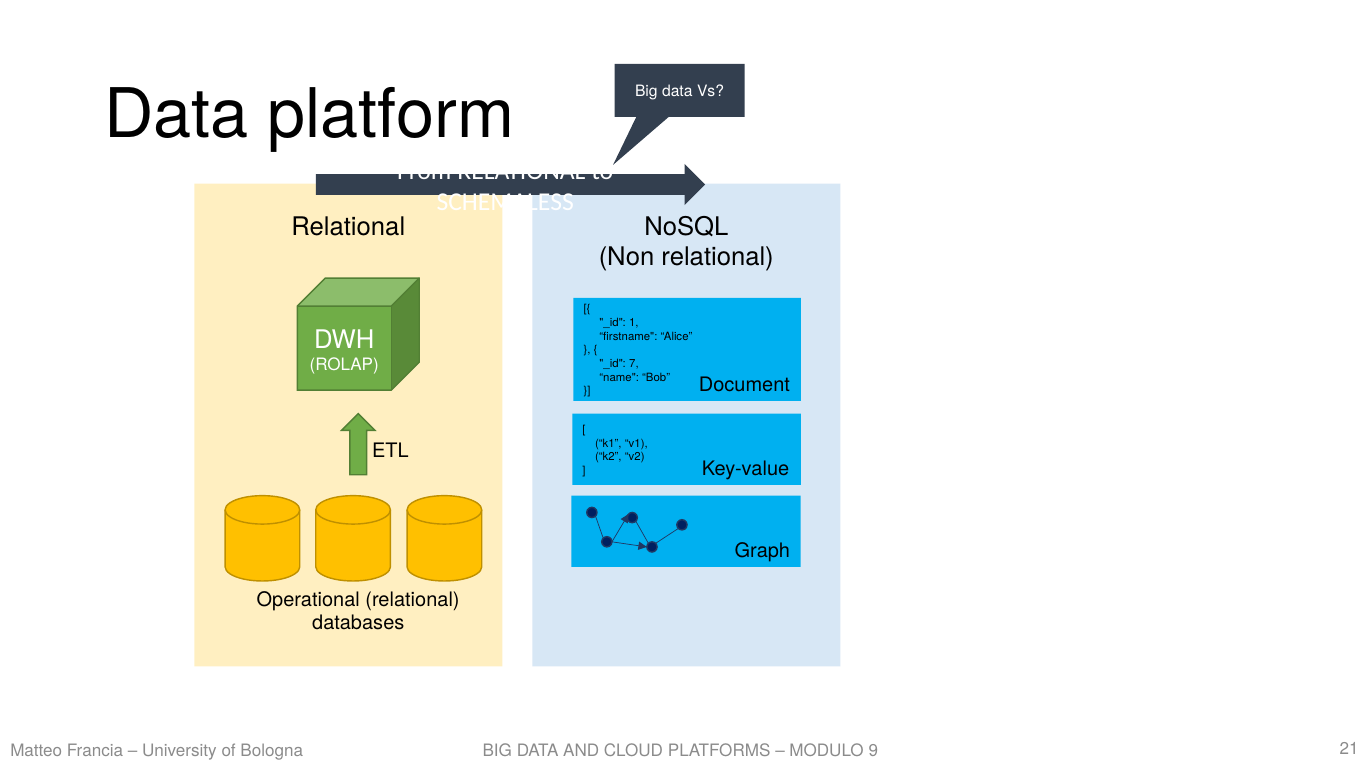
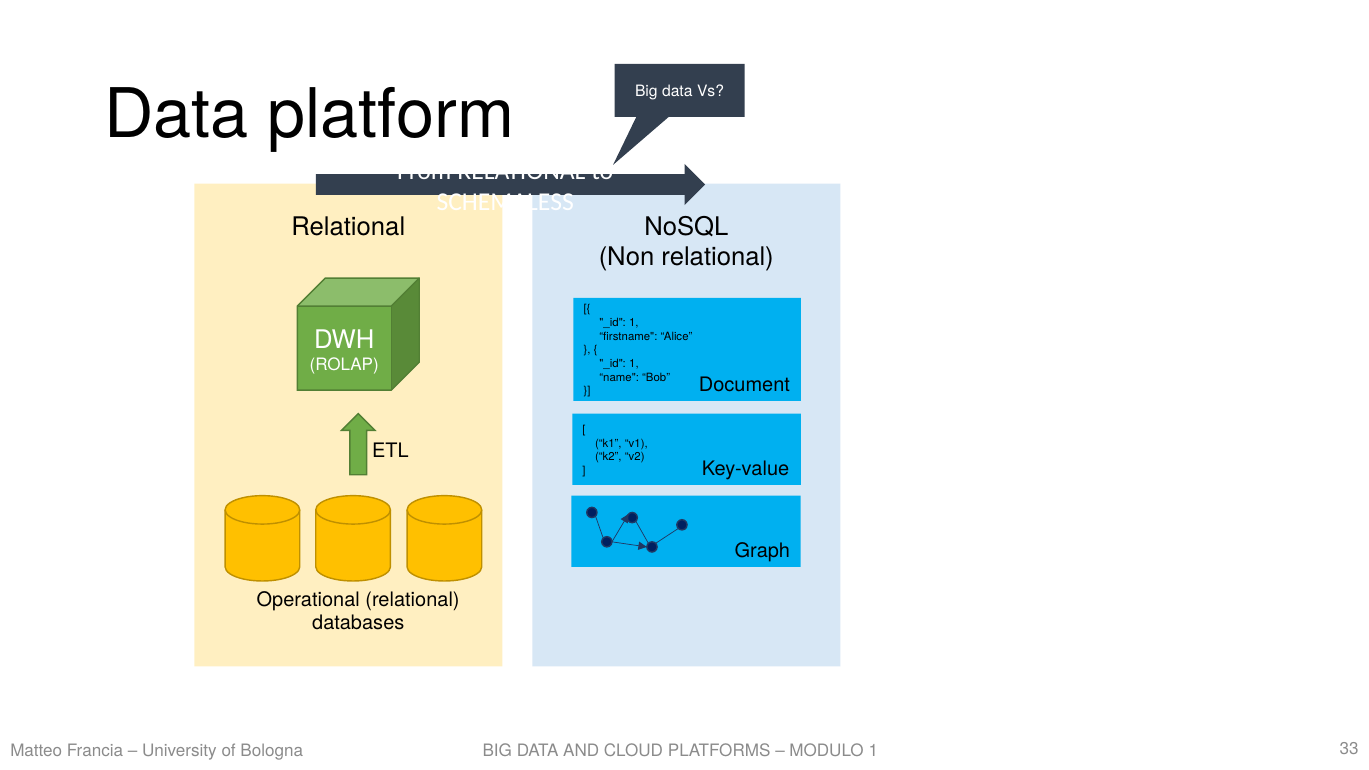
7 at (634, 364): 7 -> 1
9 at (873, 751): 9 -> 1
21: 21 -> 33
